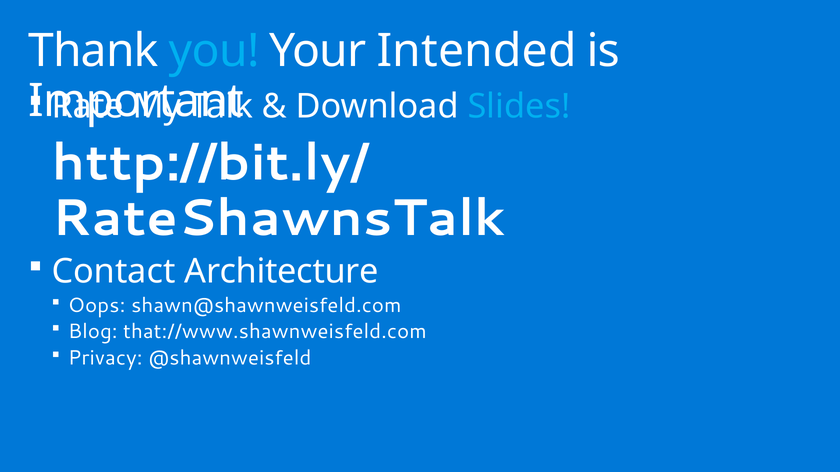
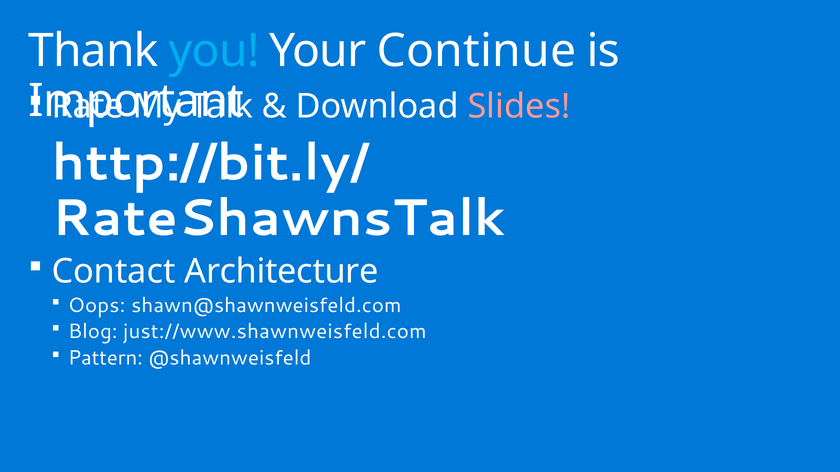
Intended: Intended -> Continue
Slides colour: light blue -> pink
that://www.shawnweisfeld.com: that://www.shawnweisfeld.com -> just://www.shawnweisfeld.com
Privacy: Privacy -> Pattern
